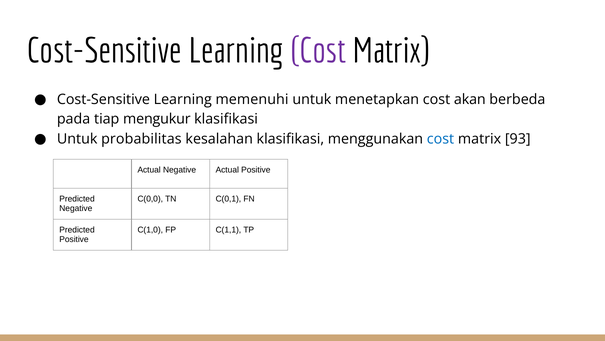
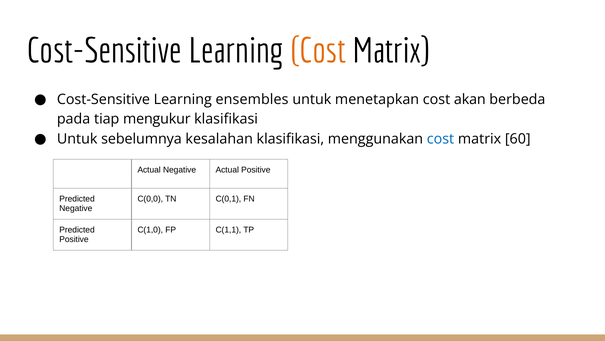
Cost at (318, 51) colour: purple -> orange
memenuhi: memenuhi -> ensembles
probabilitas: probabilitas -> sebelumnya
93: 93 -> 60
